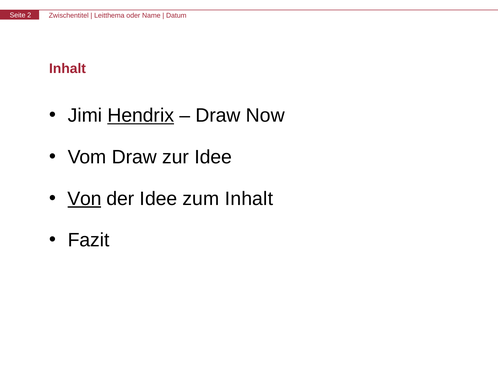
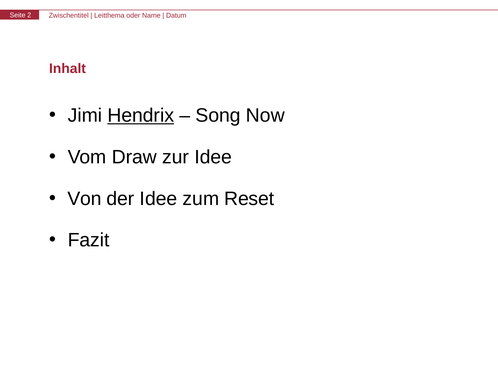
Draw at (218, 115): Draw -> Song
Von underline: present -> none
zum Inhalt: Inhalt -> Reset
